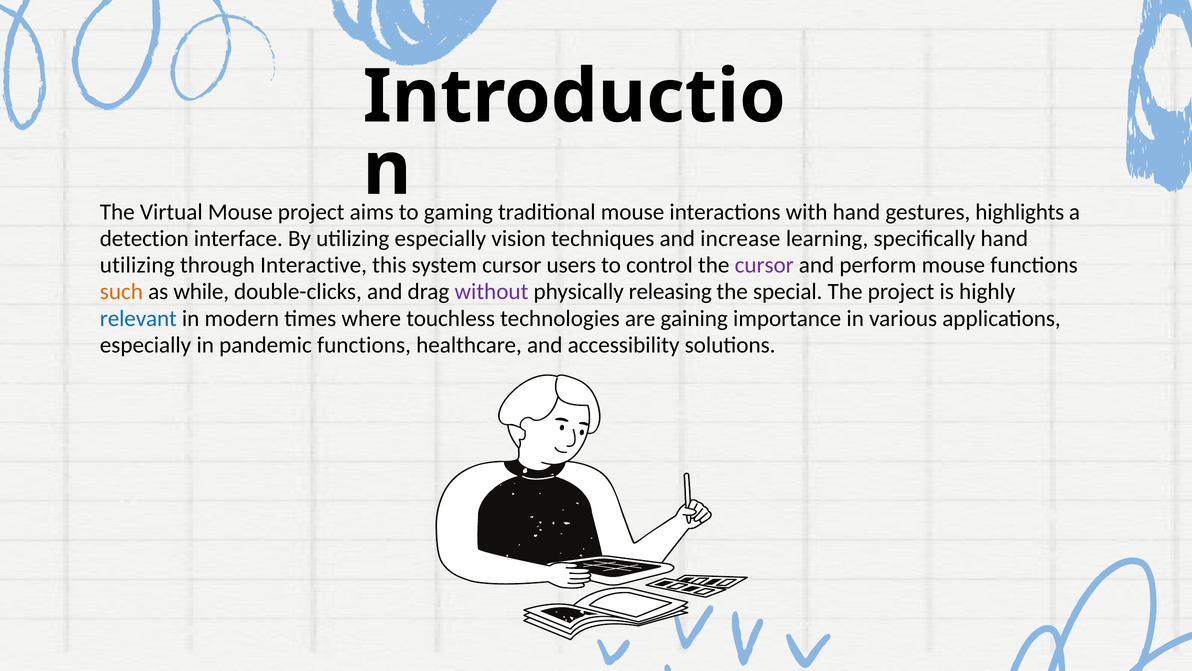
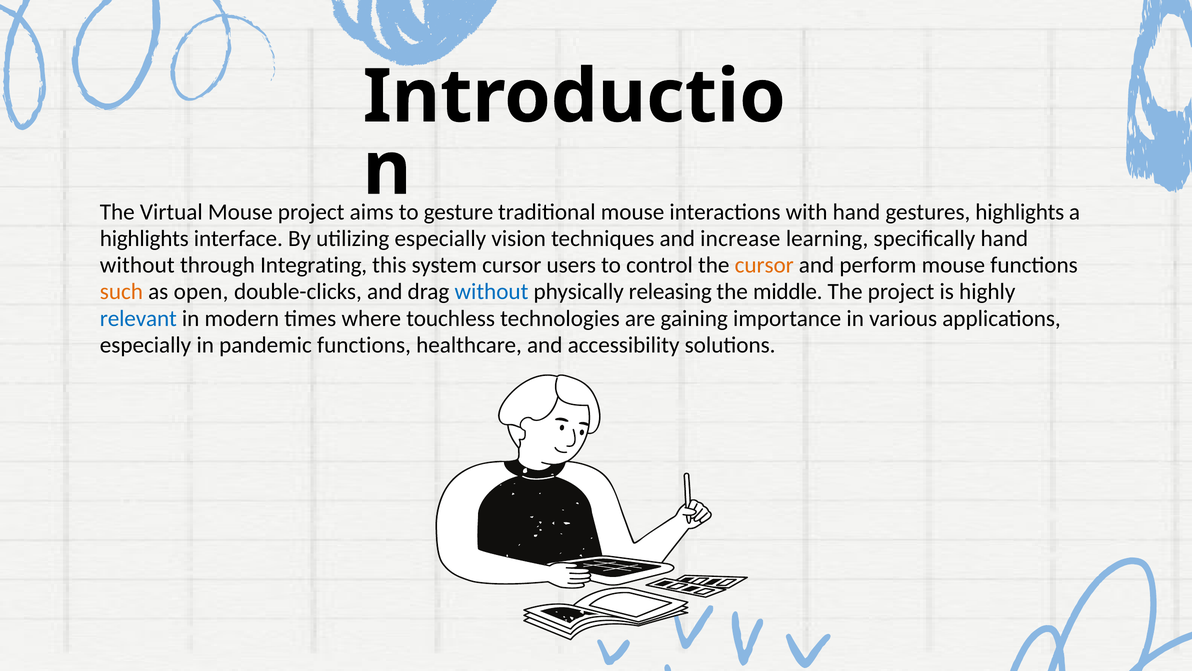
gaming: gaming -> gesture
detection at (144, 238): detection -> highlights
utilizing at (137, 265): utilizing -> without
Interactive: Interactive -> Integrating
cursor at (764, 265) colour: purple -> orange
while: while -> open
without at (491, 292) colour: purple -> blue
special: special -> middle
